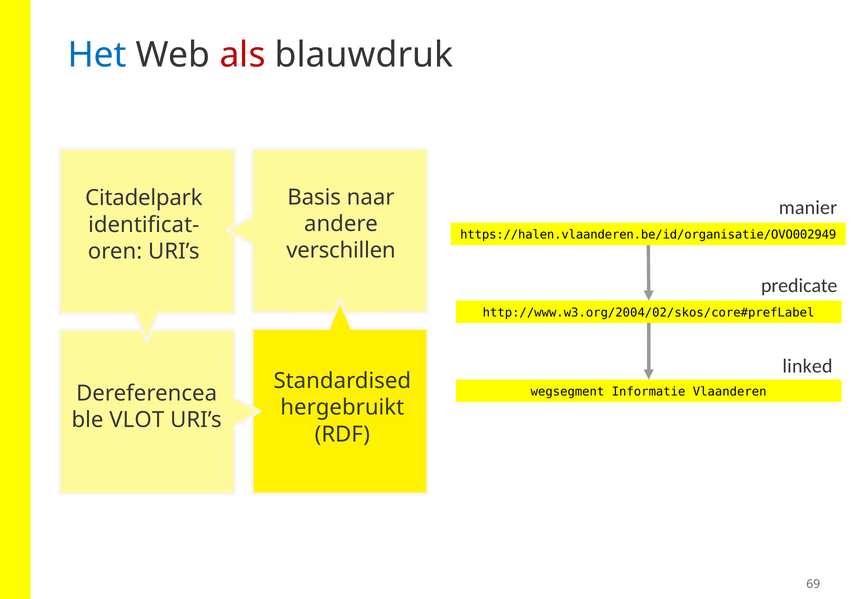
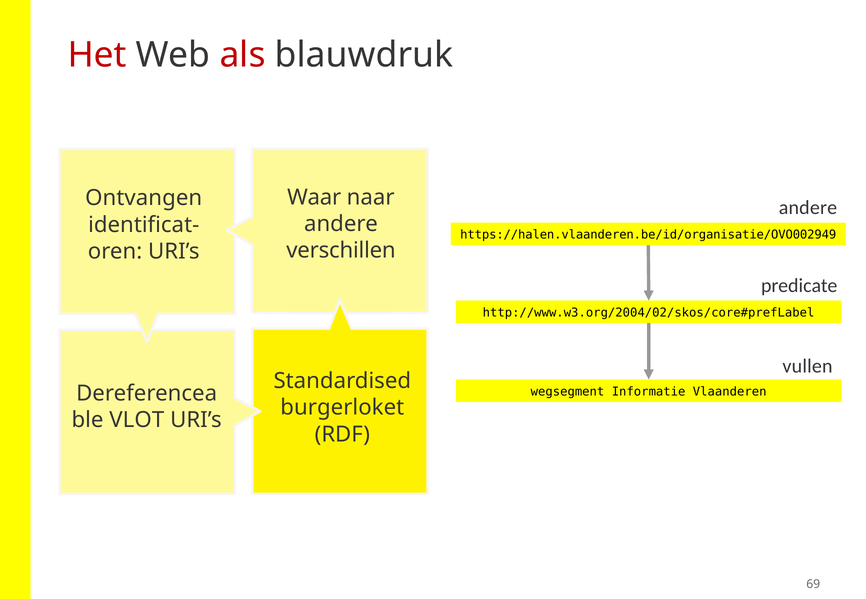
Het colour: blue -> red
Basis: Basis -> Waar
Citadelpark: Citadelpark -> Ontvangen
manier at (808, 208): manier -> andere
linked: linked -> vullen
hergebruikt: hergebruikt -> burgerloket
